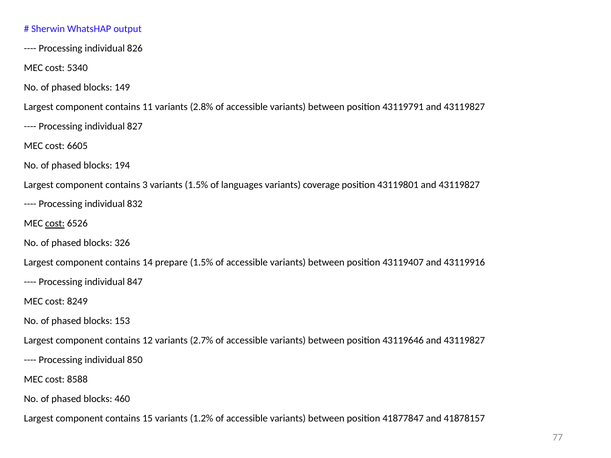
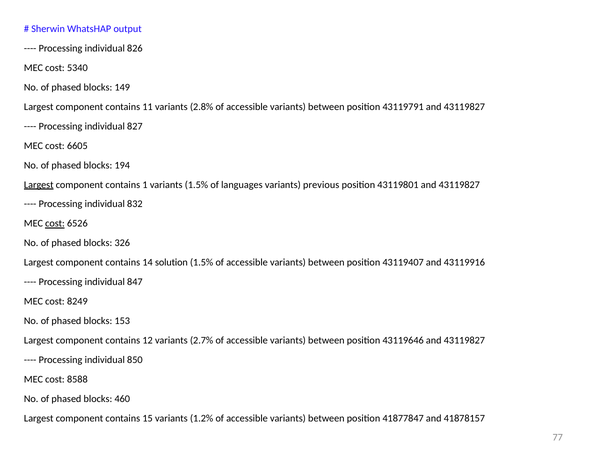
Largest at (39, 185) underline: none -> present
3: 3 -> 1
coverage: coverage -> previous
prepare: prepare -> solution
